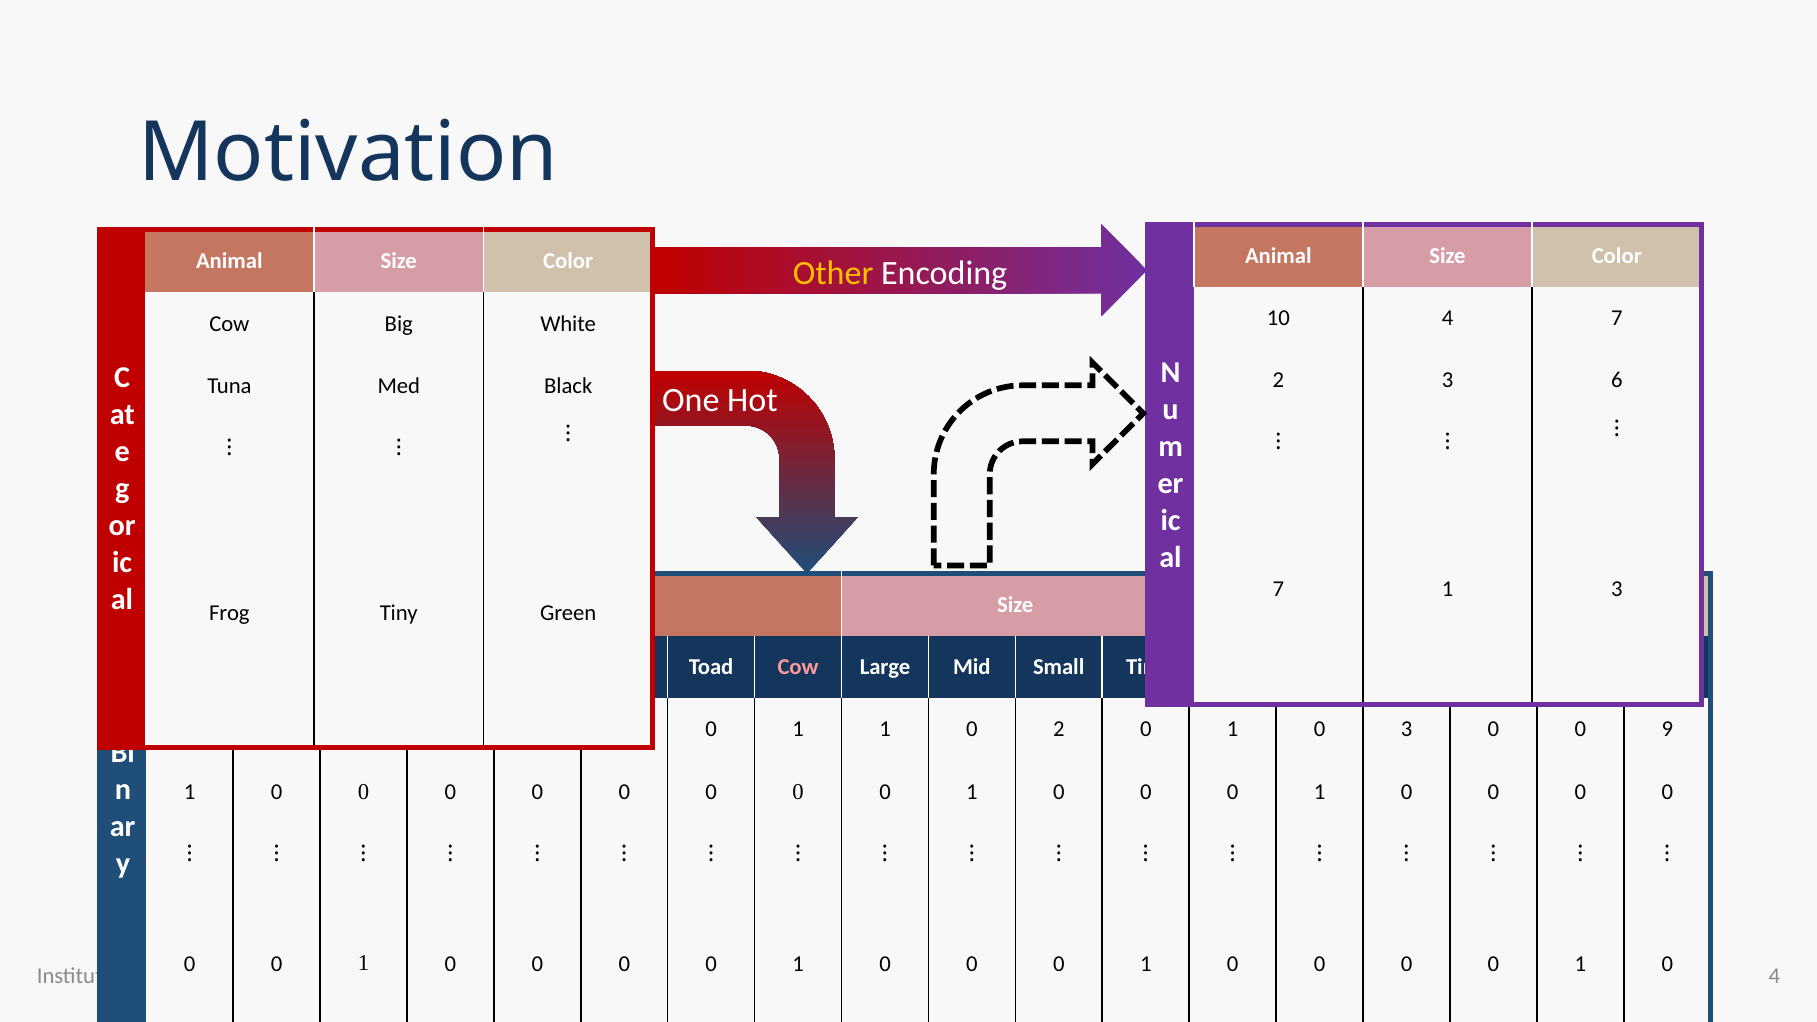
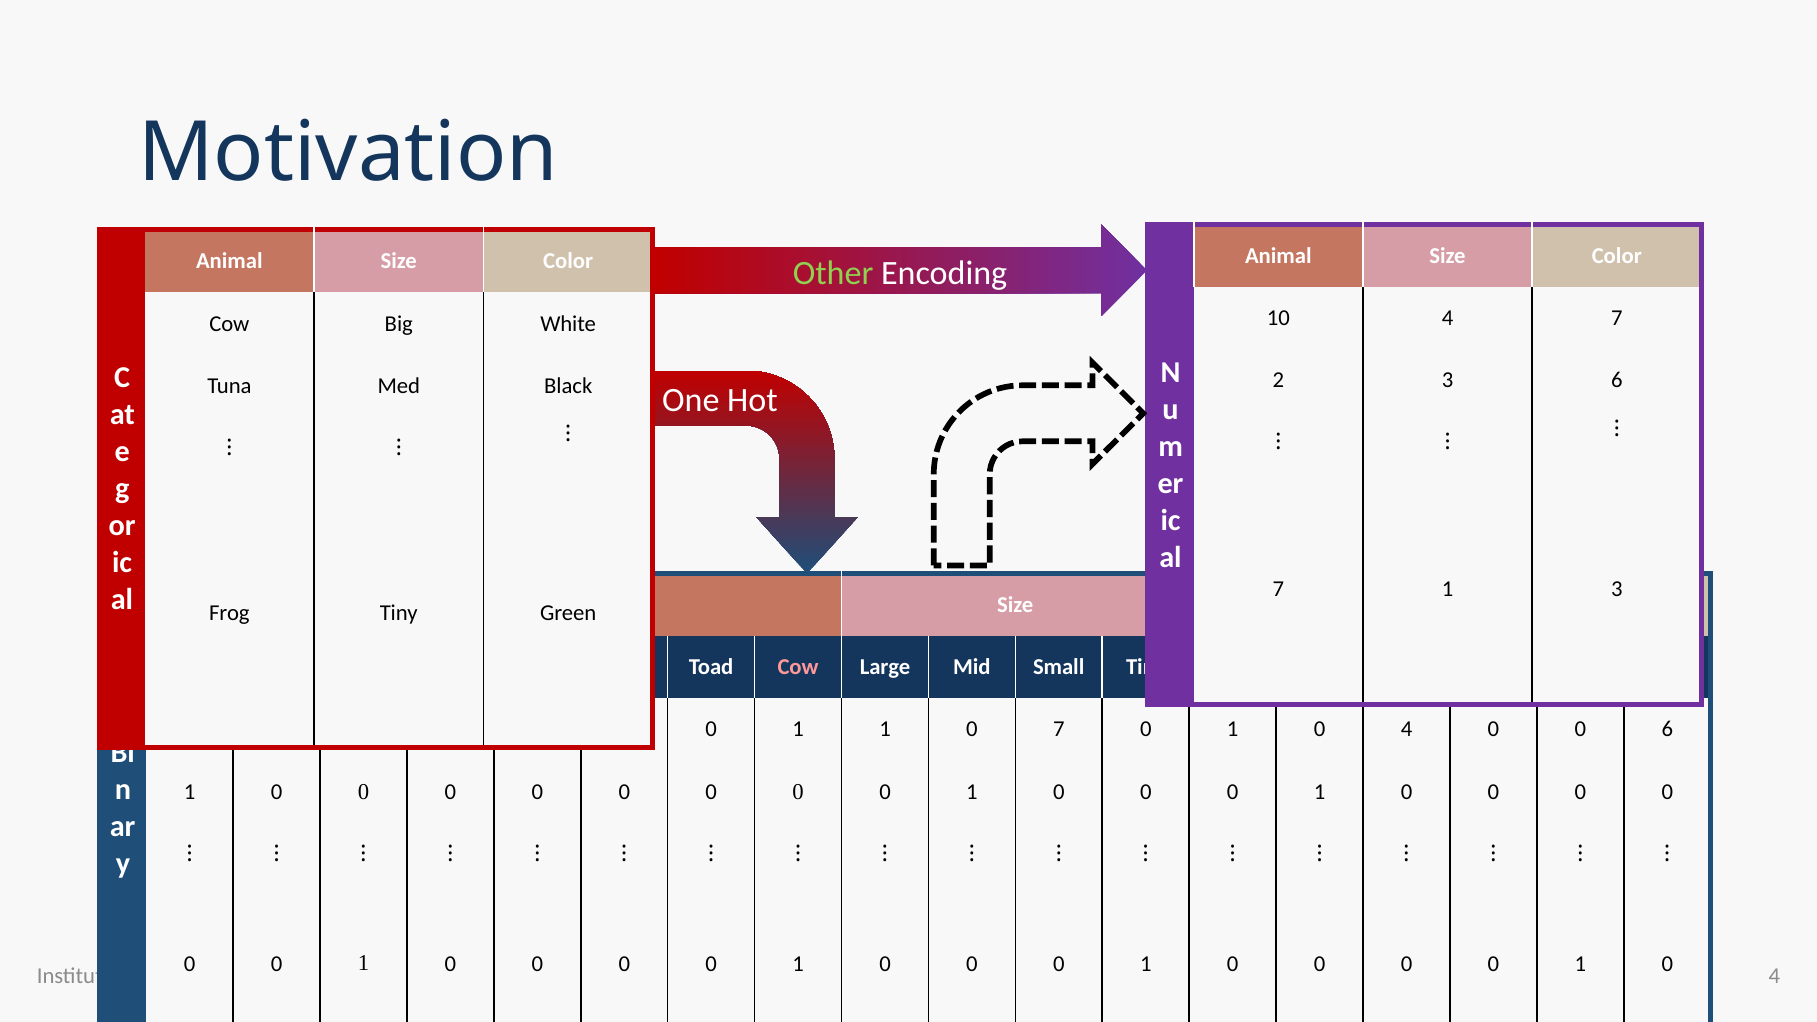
Other colour: yellow -> light green
0 2: 2 -> 7
0 3: 3 -> 4
0 9: 9 -> 6
